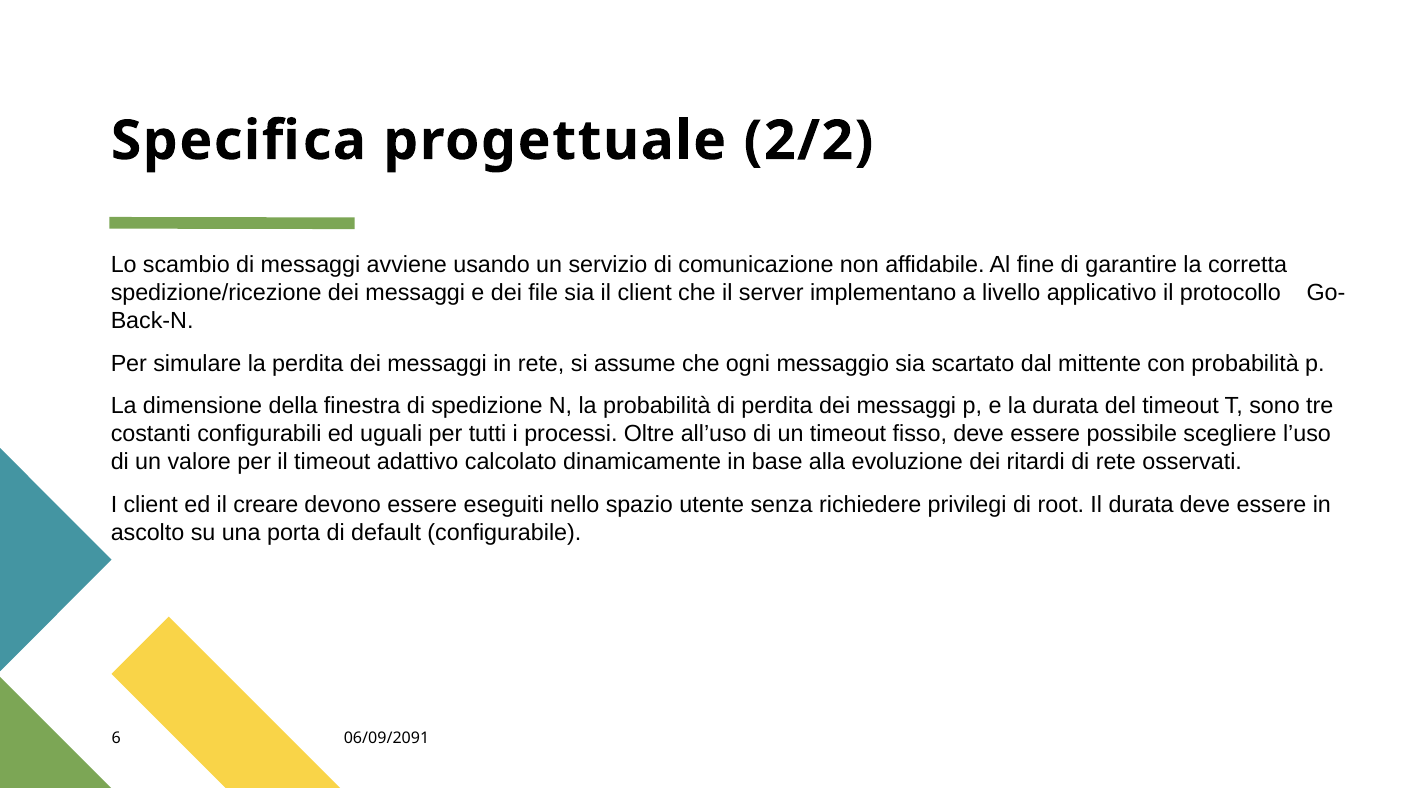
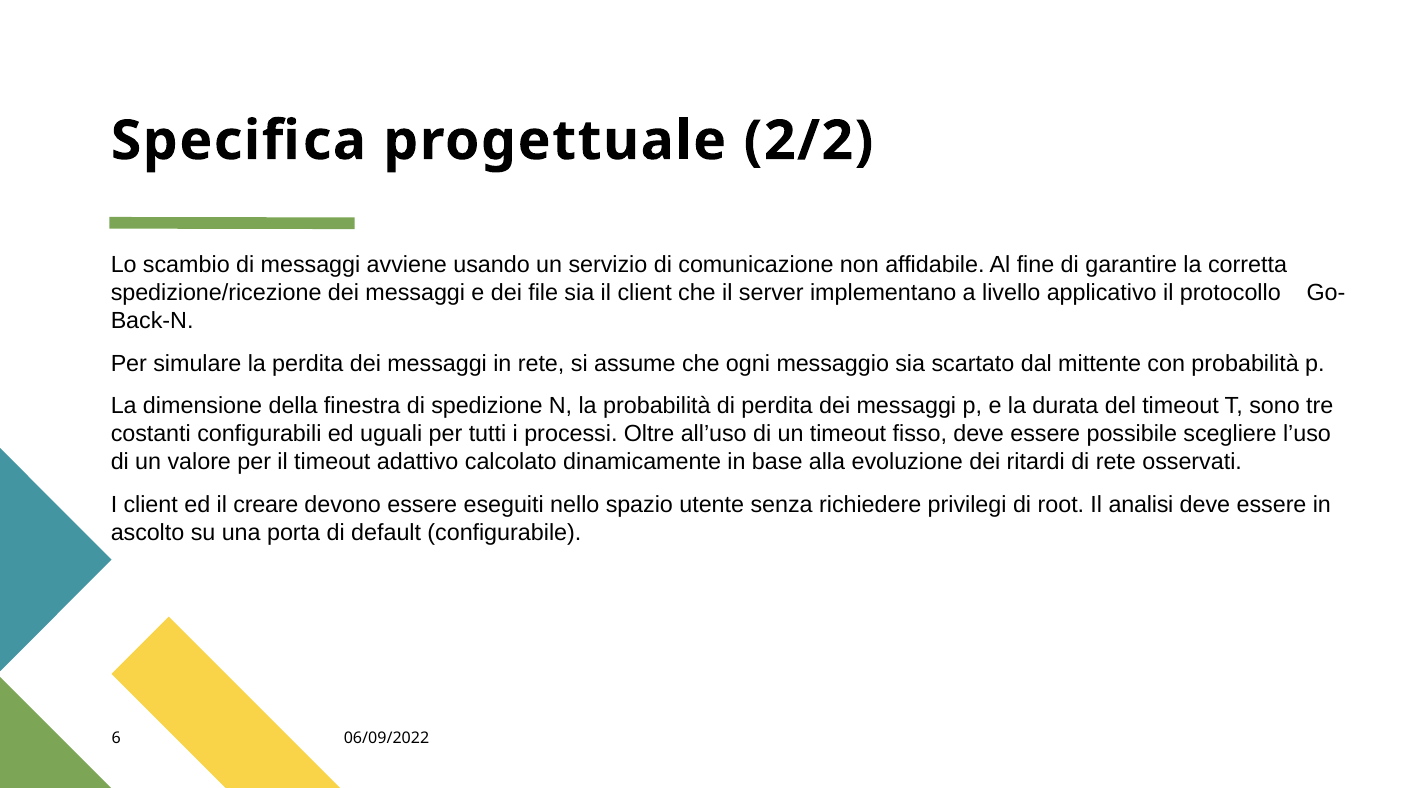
Il durata: durata -> analisi
06/09/2091: 06/09/2091 -> 06/09/2022
